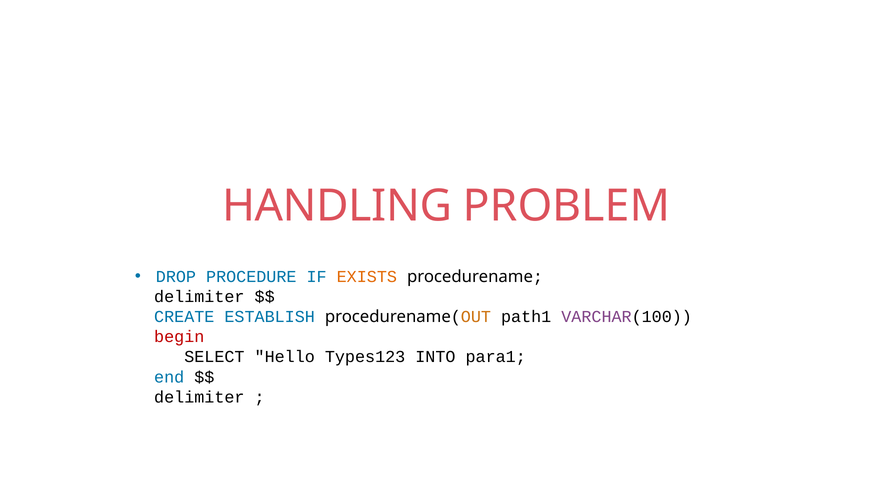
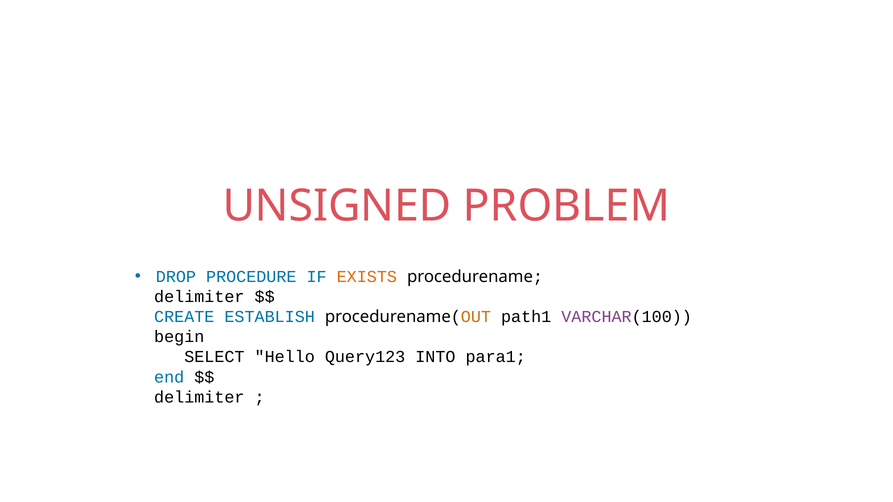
HANDLING: HANDLING -> UNSIGNED
begin colour: red -> black
Types123: Types123 -> Query123
